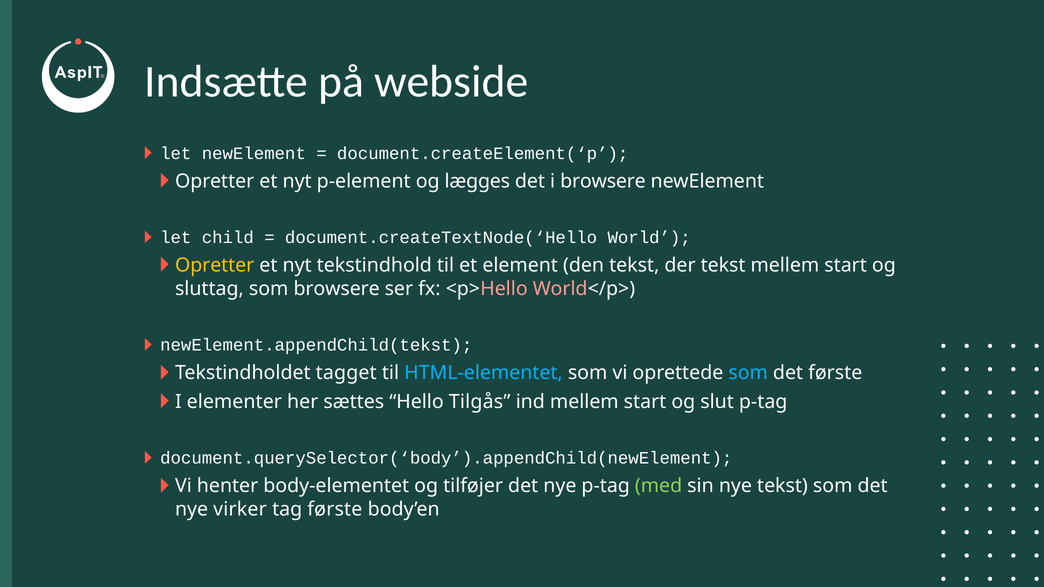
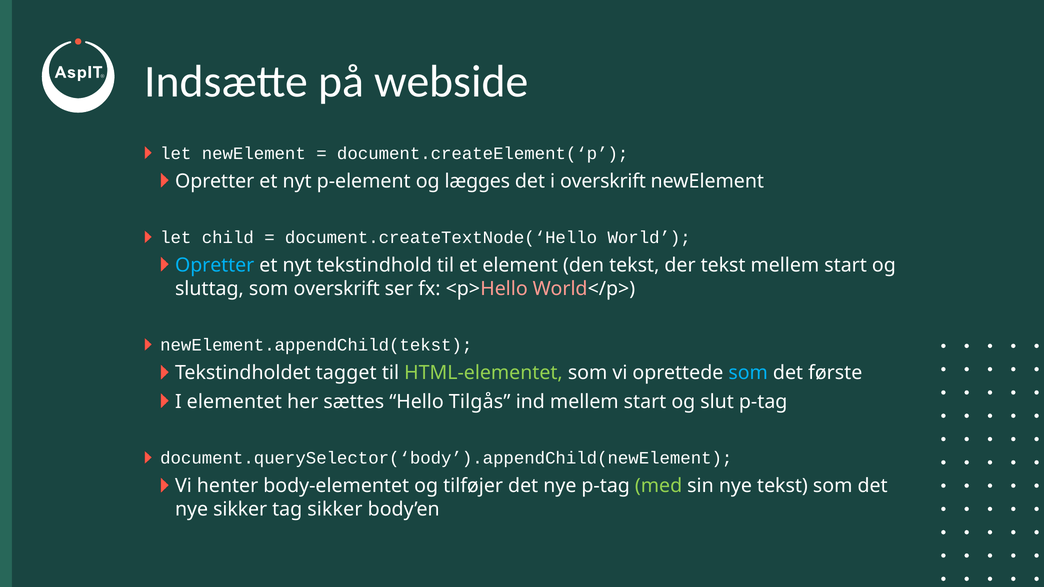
i browsere: browsere -> overskrift
Opretter at (215, 265) colour: yellow -> light blue
som browsere: browsere -> overskrift
HTML-elementet colour: light blue -> light green
elementer: elementer -> elementet
nye virker: virker -> sikker
tag første: første -> sikker
